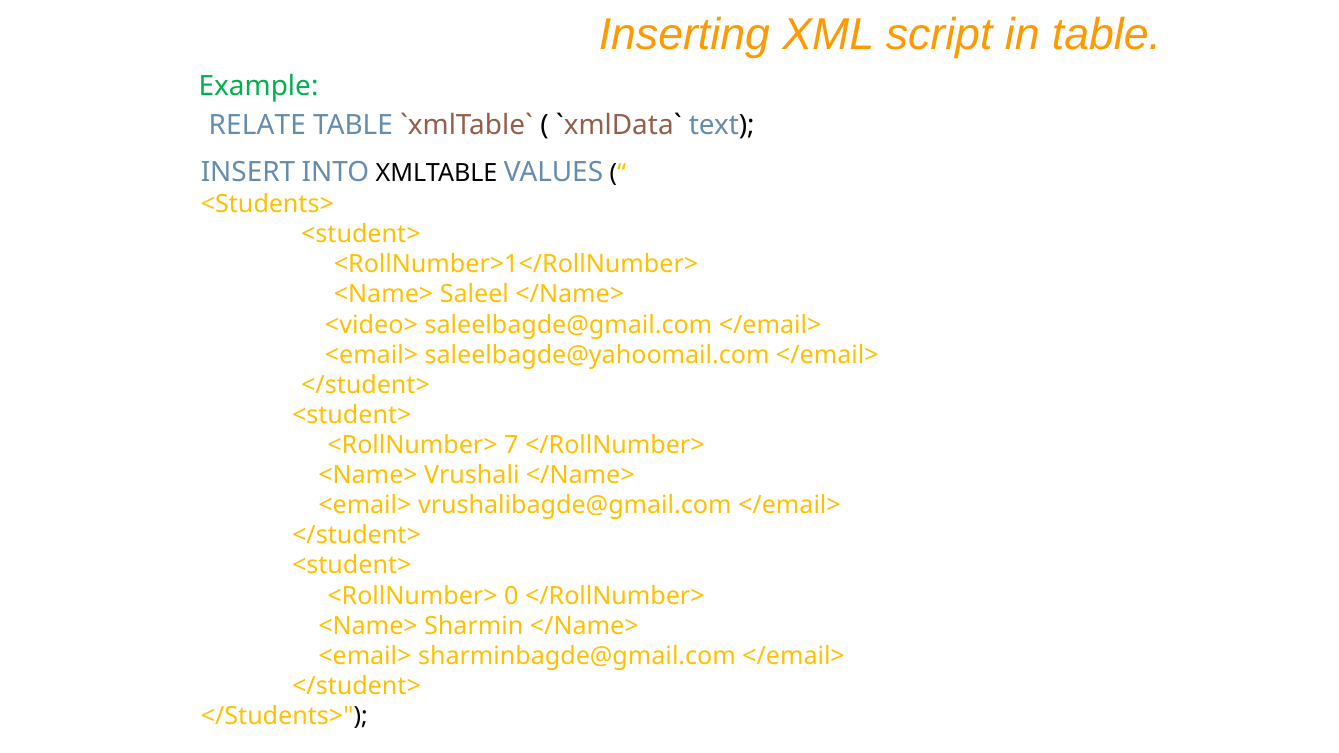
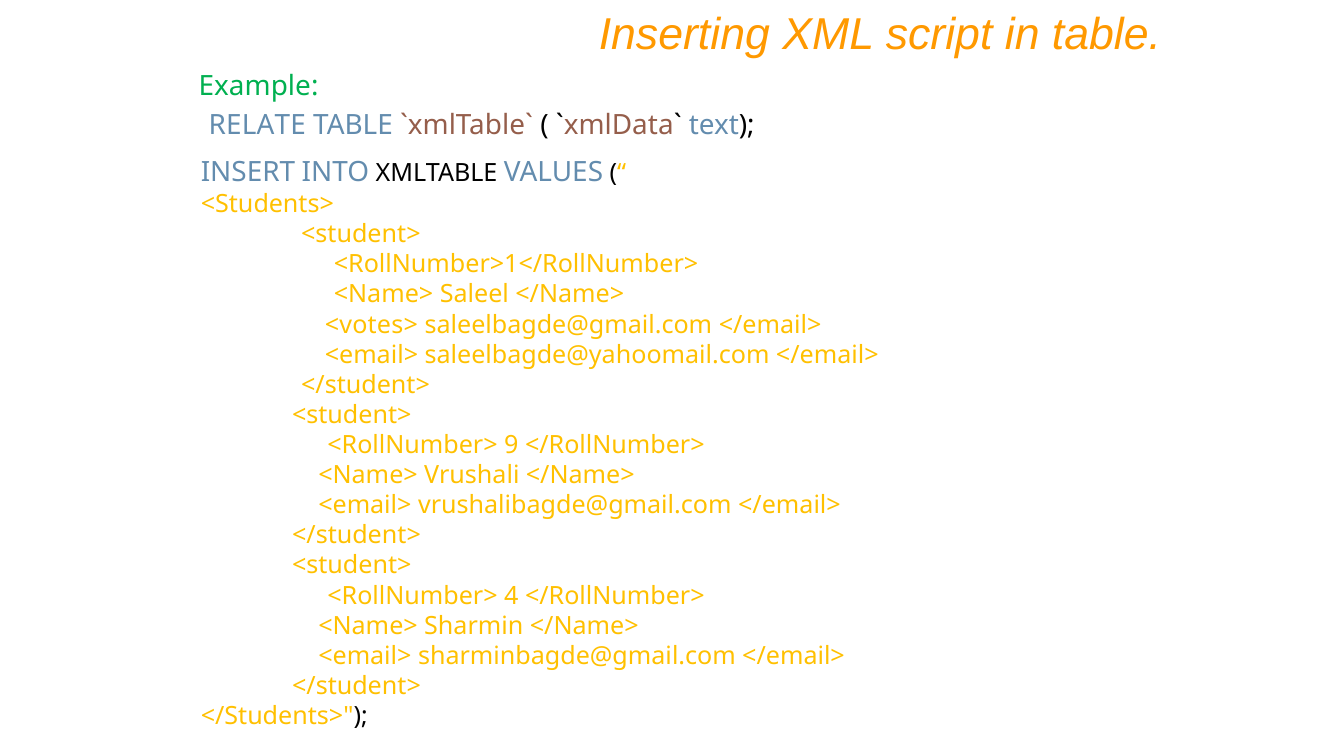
<video>: <video> -> <votes>
7: 7 -> 9
0: 0 -> 4
